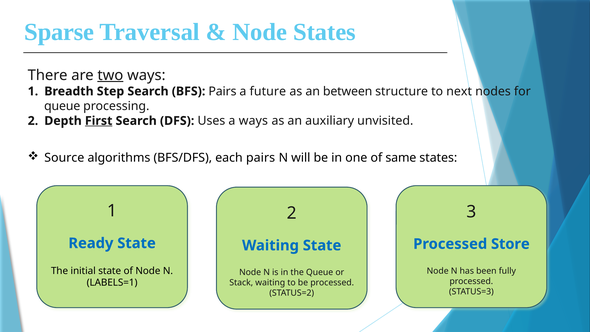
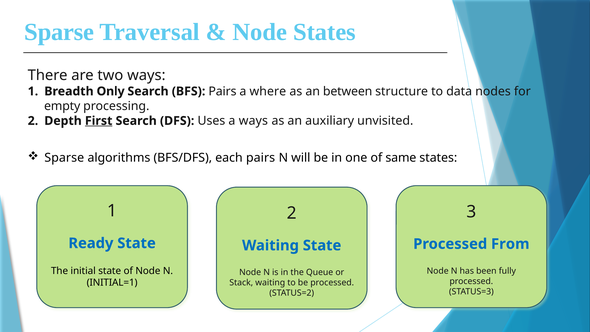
two underline: present -> none
Step: Step -> Only
future: future -> where
next: next -> data
queue at (62, 106): queue -> empty
Source at (64, 158): Source -> Sparse
Store: Store -> From
LABELS=1: LABELS=1 -> INITIAL=1
